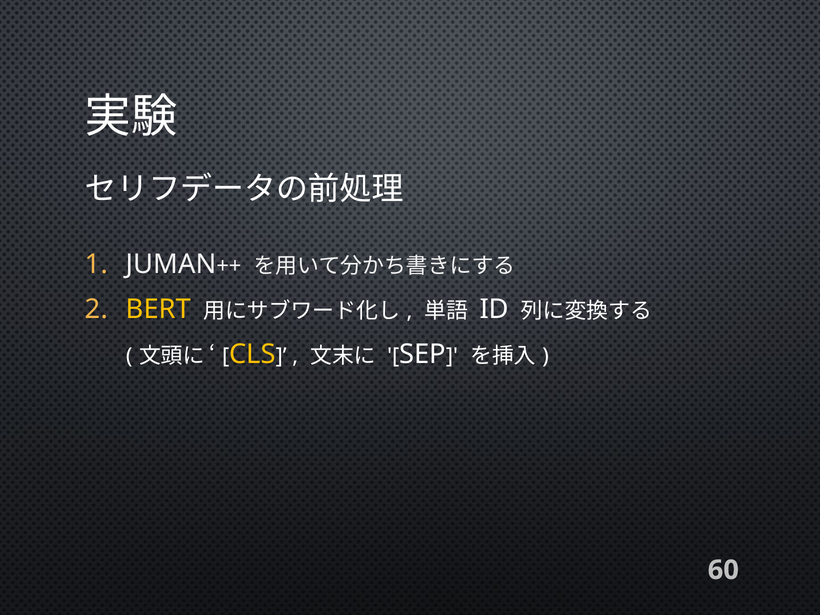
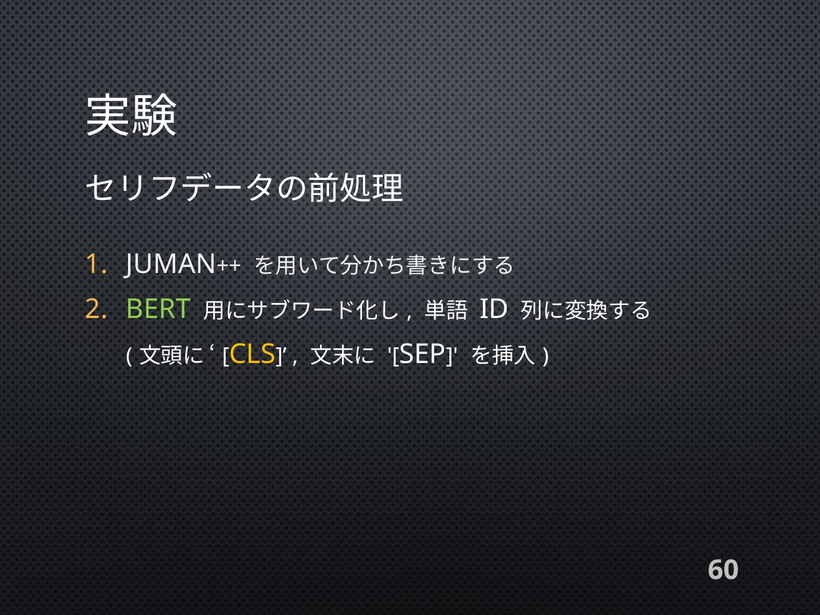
BERT colour: yellow -> light green
